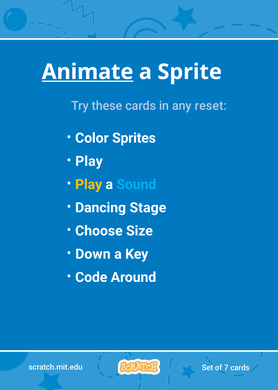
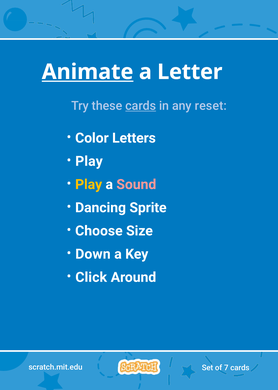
Sprite: Sprite -> Letter
cards at (141, 106) underline: none -> present
Sprites: Sprites -> Letters
Sound colour: light blue -> pink
Stage: Stage -> Sprite
Code: Code -> Click
